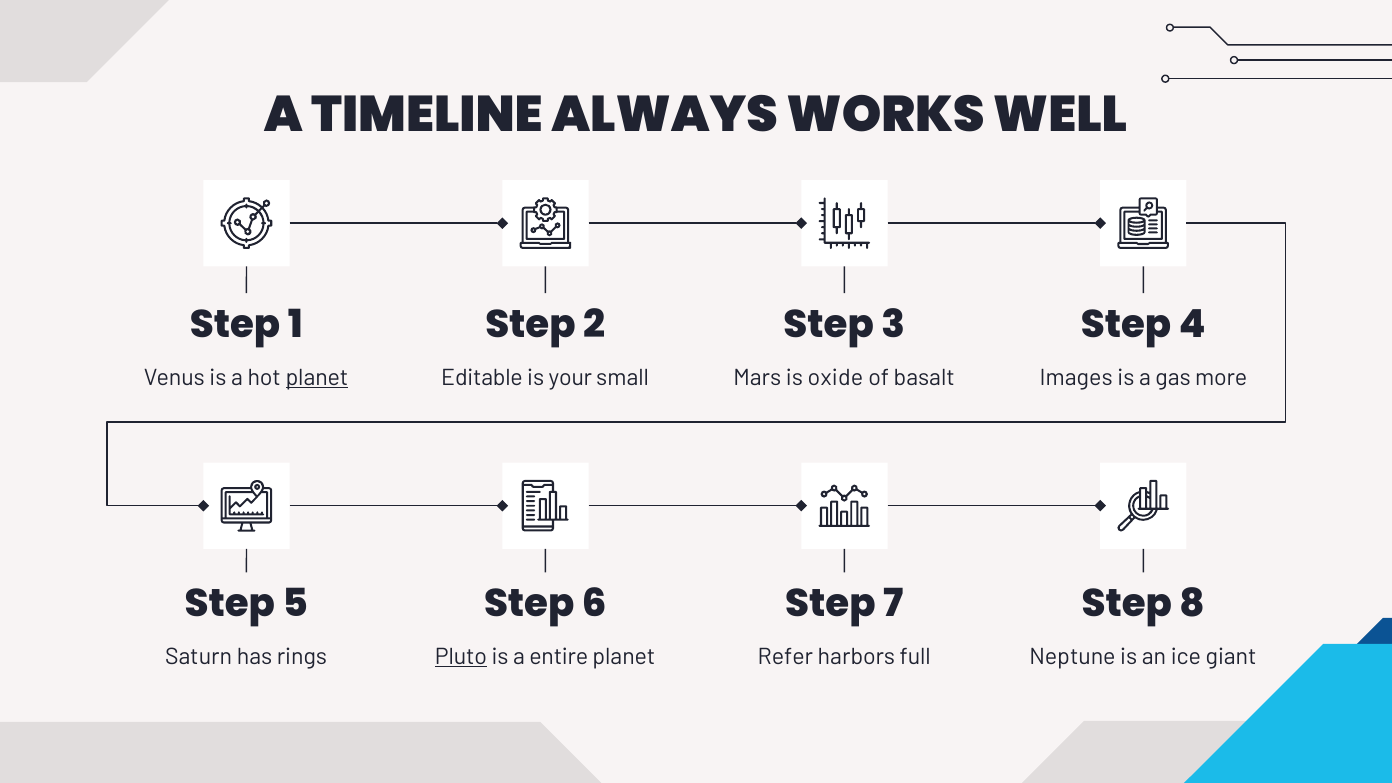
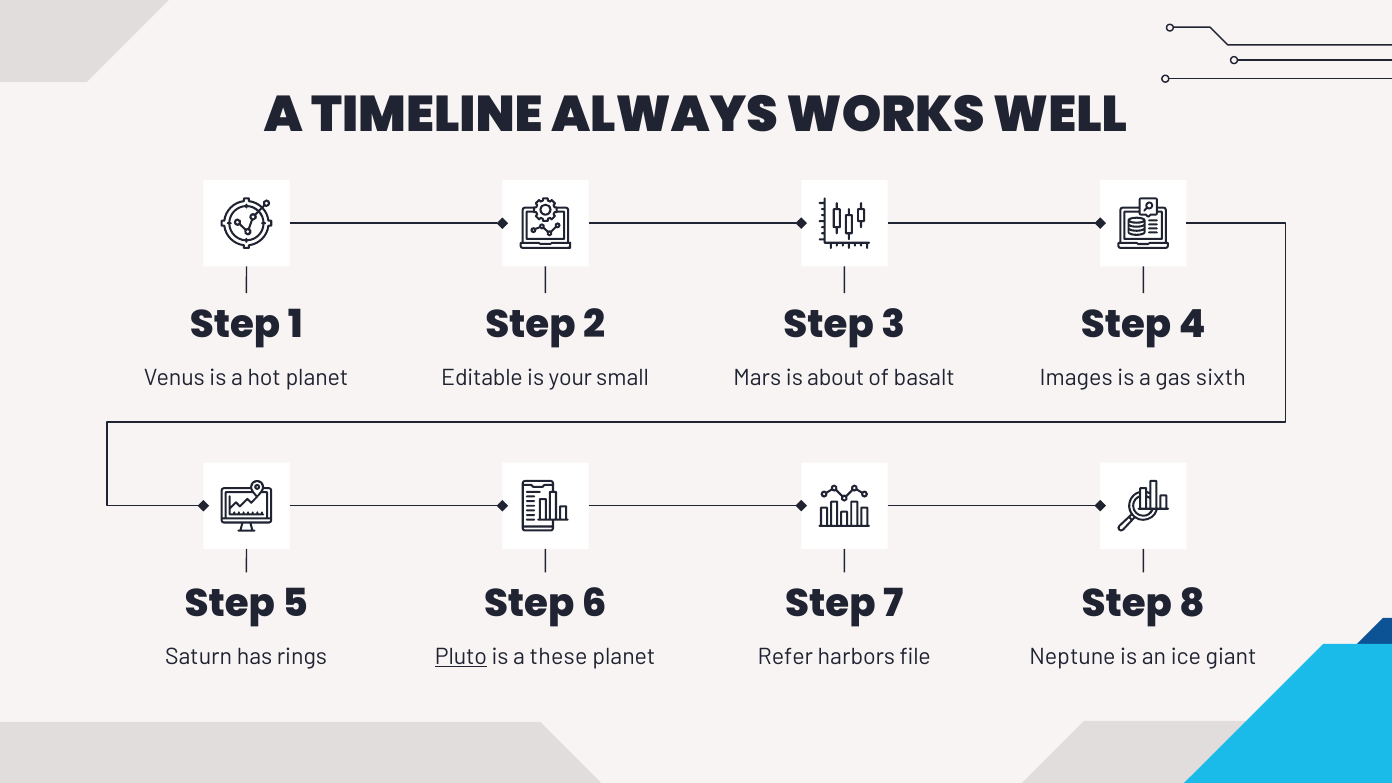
planet at (317, 378) underline: present -> none
oxide: oxide -> about
more: more -> sixth
entire: entire -> these
full: full -> file
